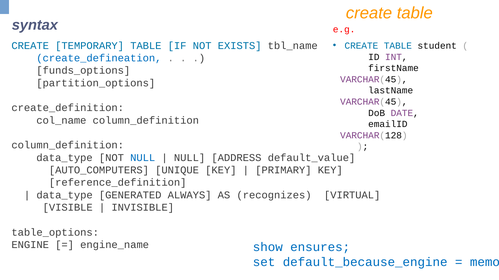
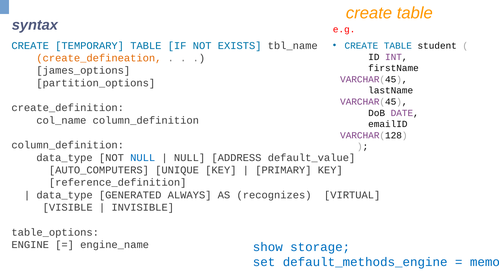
create_defineation colour: blue -> orange
funds_options: funds_options -> james_options
ensures: ensures -> storage
default_because_engine: default_because_engine -> default_methods_engine
